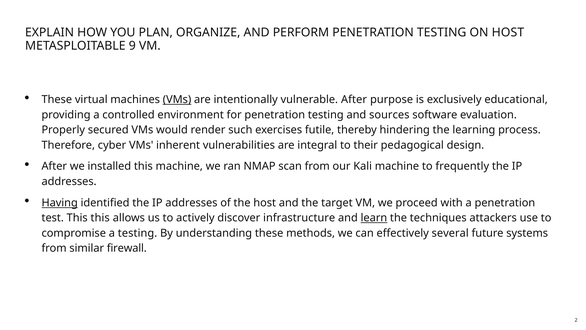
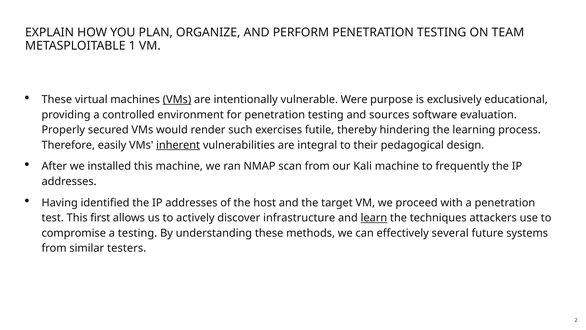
ON HOST: HOST -> TEAM
9: 9 -> 1
vulnerable After: After -> Were
cyber: cyber -> easily
inherent underline: none -> present
Having underline: present -> none
This this: this -> first
firewall: firewall -> testers
